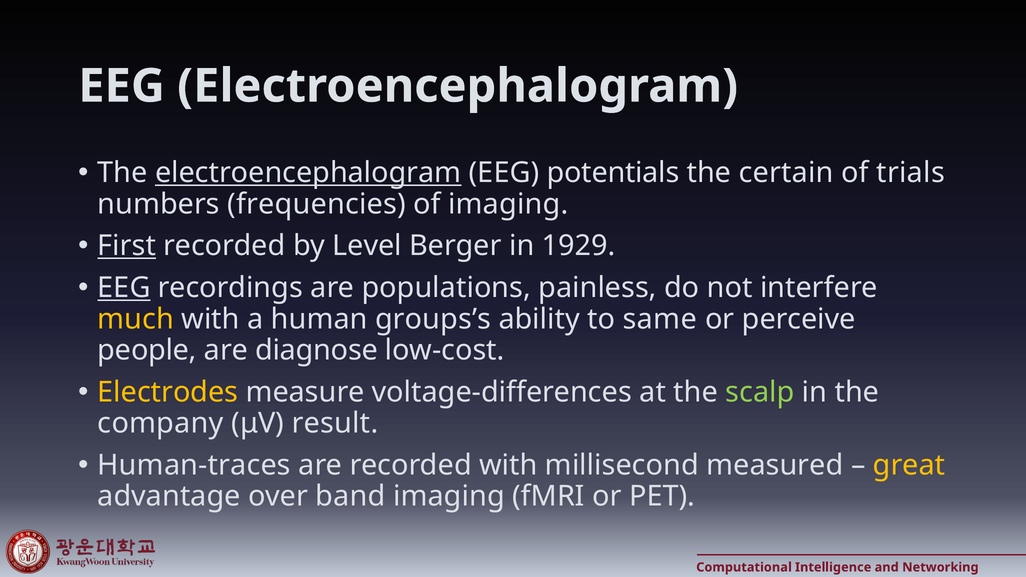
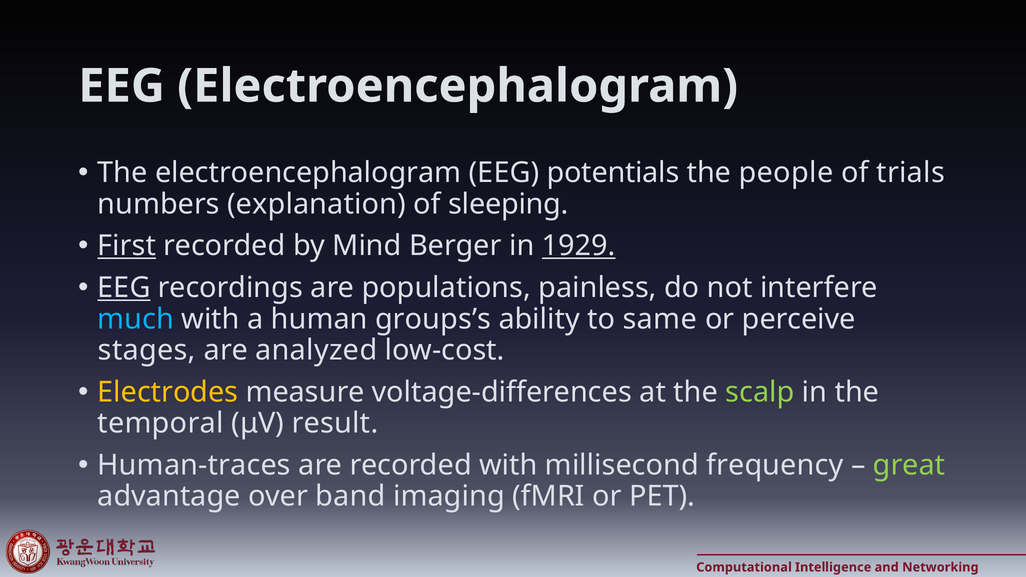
electroencephalogram at (308, 173) underline: present -> none
certain: certain -> people
frequencies: frequencies -> explanation
of imaging: imaging -> sleeping
Level: Level -> Mind
1929 underline: none -> present
much colour: yellow -> light blue
people: people -> stages
diagnose: diagnose -> analyzed
company: company -> temporal
measured: measured -> frequency
great colour: yellow -> light green
